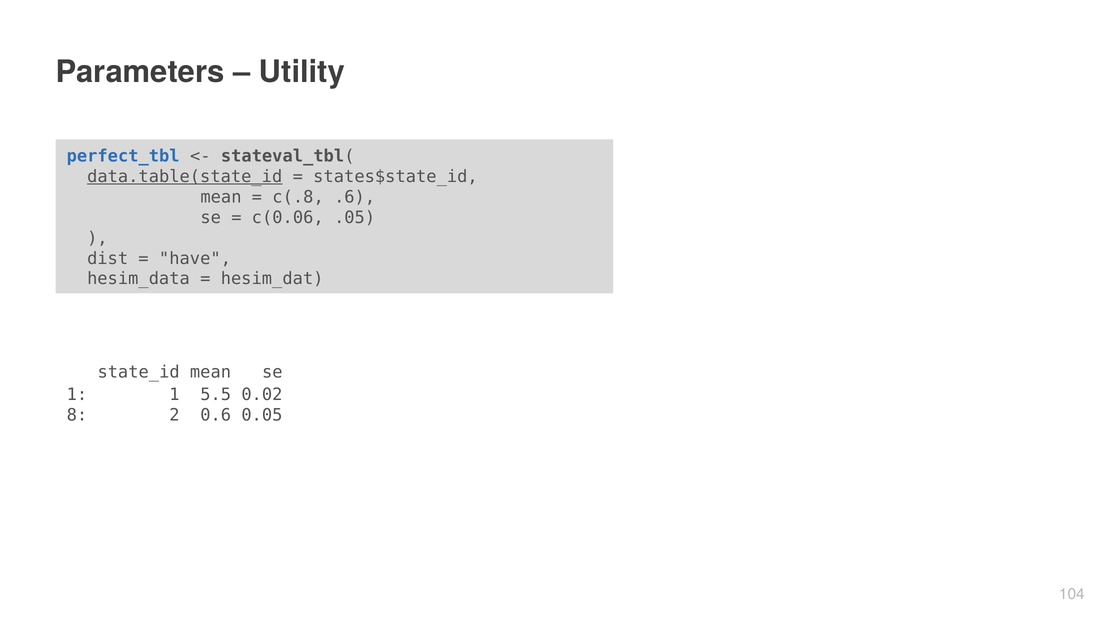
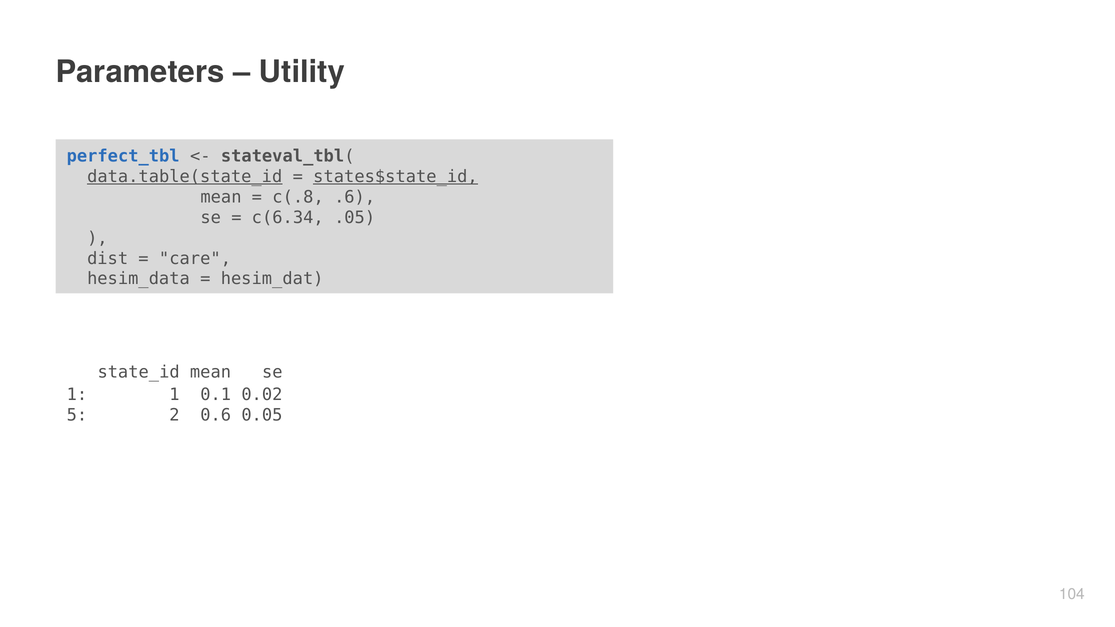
states$state_id underline: none -> present
c(0.06: c(0.06 -> c(6.34
have: have -> care
5.5: 5.5 -> 0.1
8: 8 -> 5
